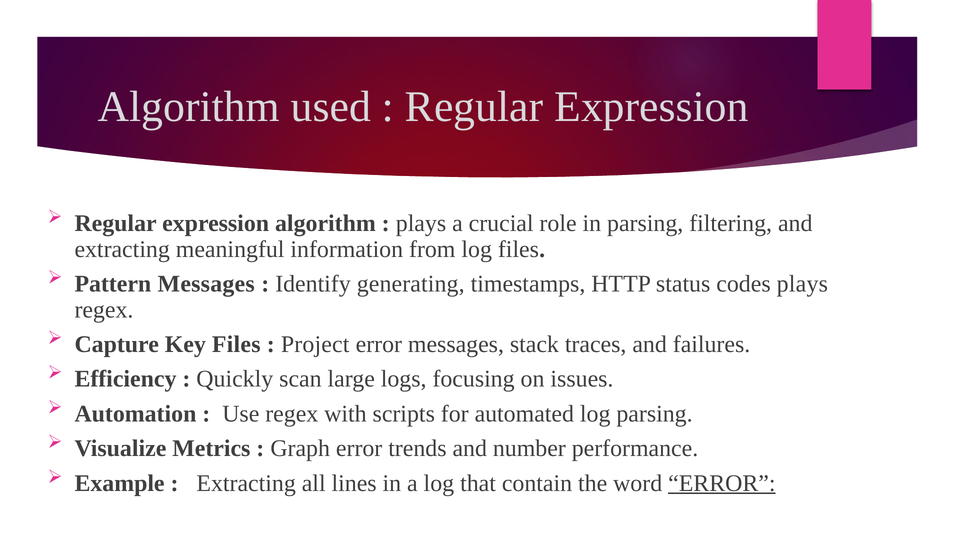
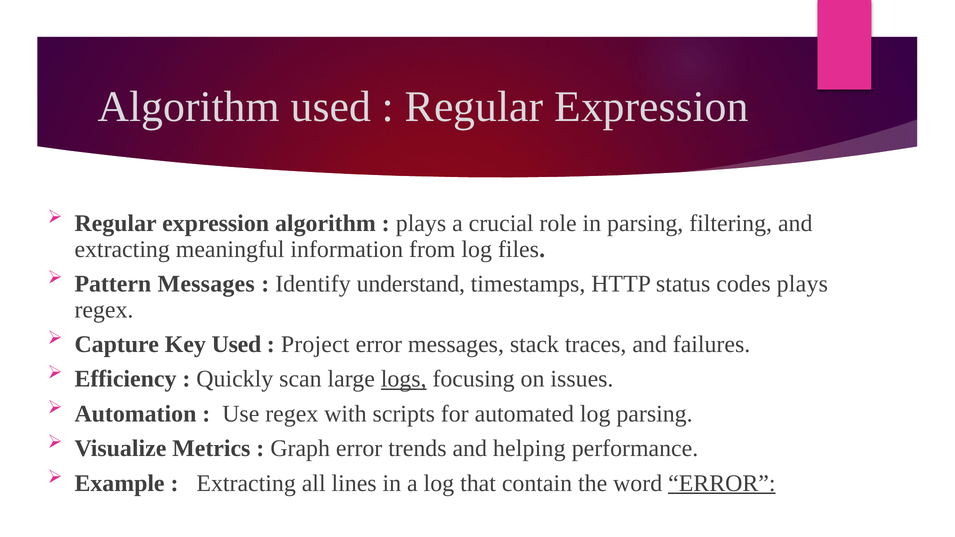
generating: generating -> understand
Key Files: Files -> Used
logs underline: none -> present
number: number -> helping
